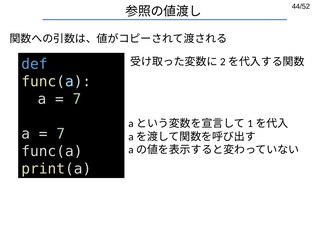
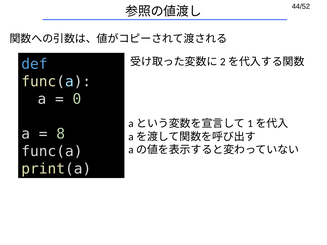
7 at (77, 99): 7 -> 0
7 at (61, 134): 7 -> 8
